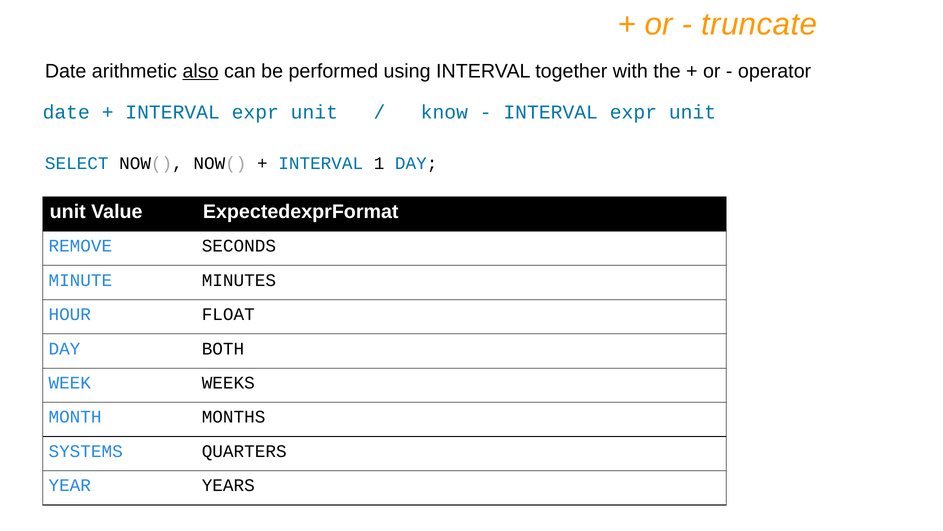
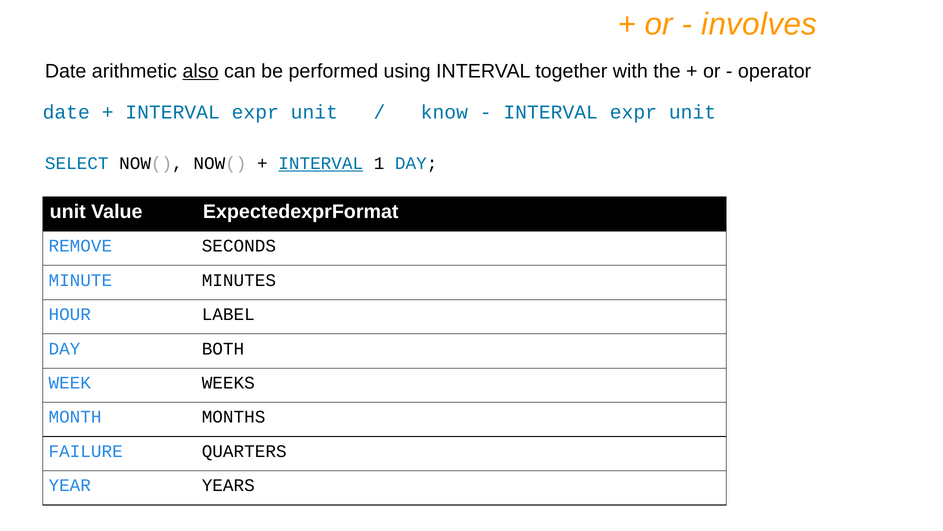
truncate: truncate -> involves
INTERVAL at (321, 163) underline: none -> present
FLOAT: FLOAT -> LABEL
SYSTEMS: SYSTEMS -> FAILURE
